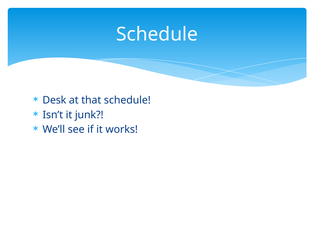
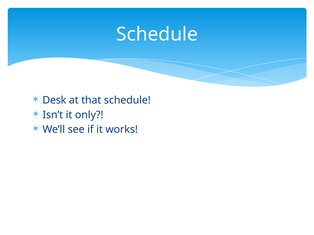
junk: junk -> only
